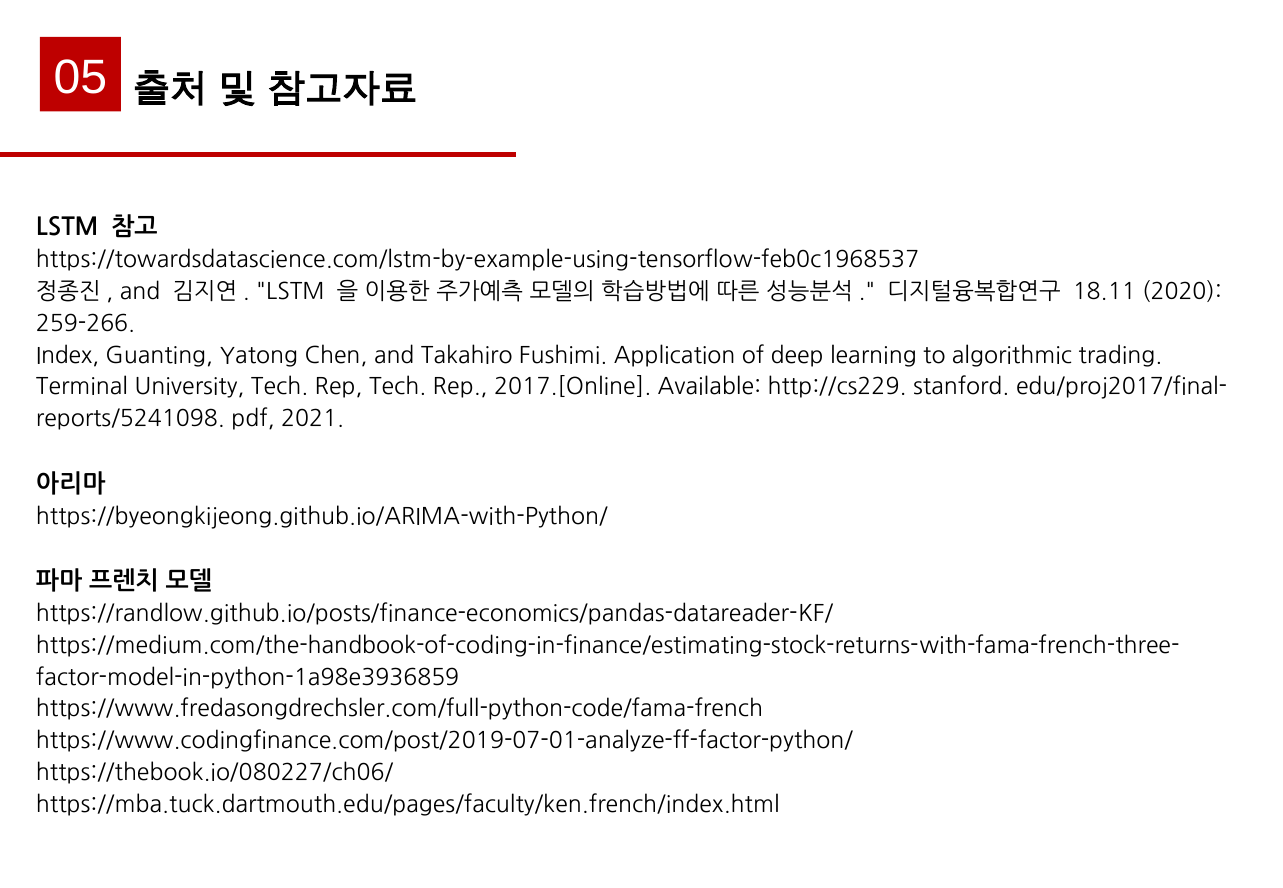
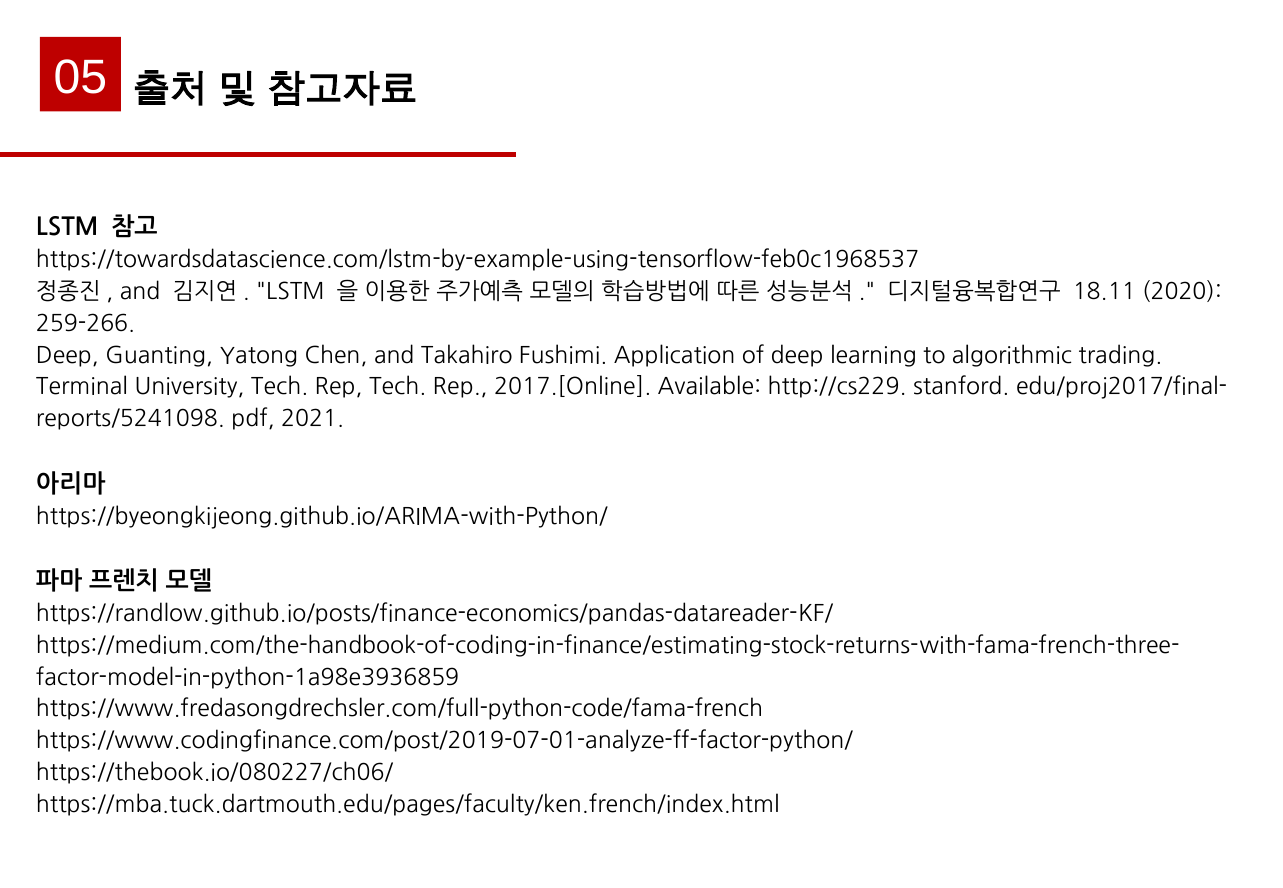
Index at (68, 356): Index -> Deep
